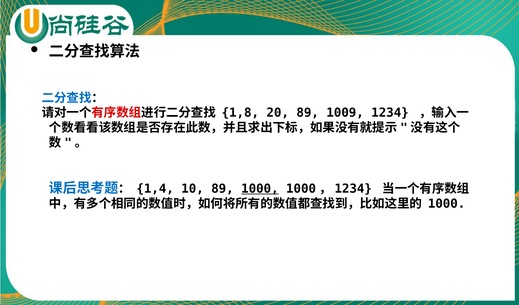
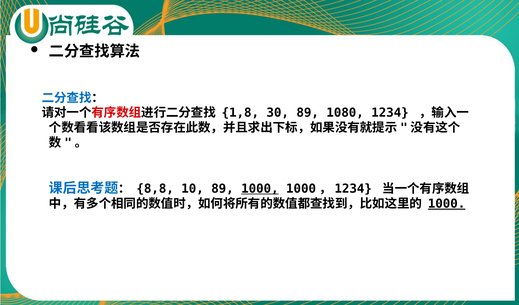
20: 20 -> 30
1009: 1009 -> 1080
1,4: 1,4 -> 8,8
1000 at (447, 204) underline: none -> present
